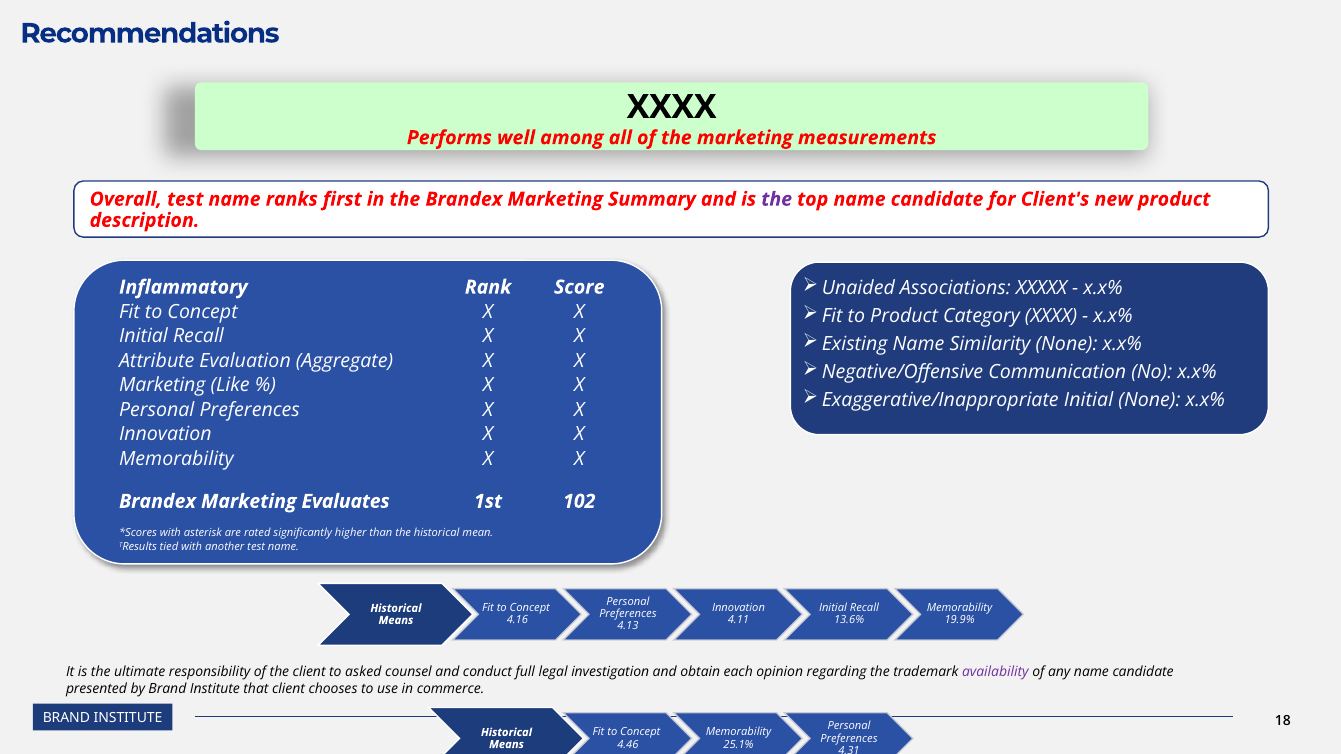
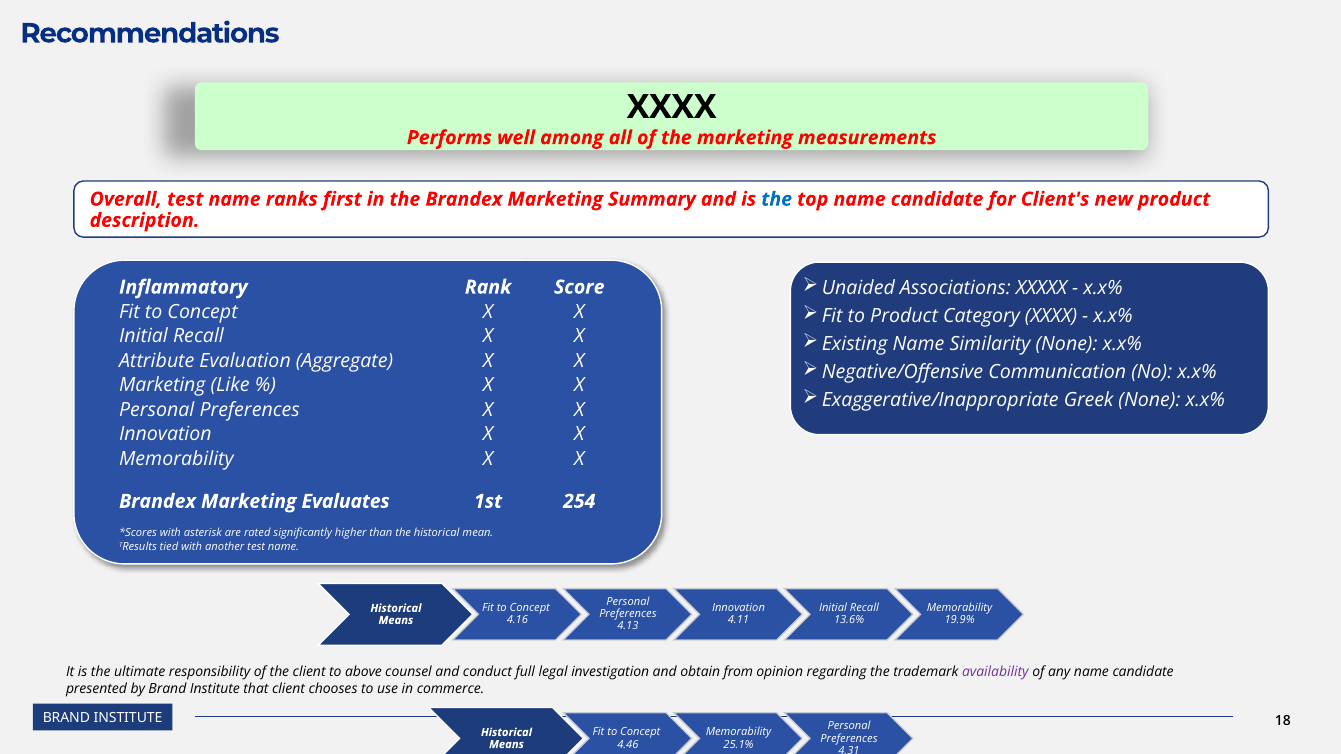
the at (777, 199) colour: purple -> blue
Exaggerative/Inappropriate Initial: Initial -> Greek
102: 102 -> 254
asked: asked -> above
each: each -> from
